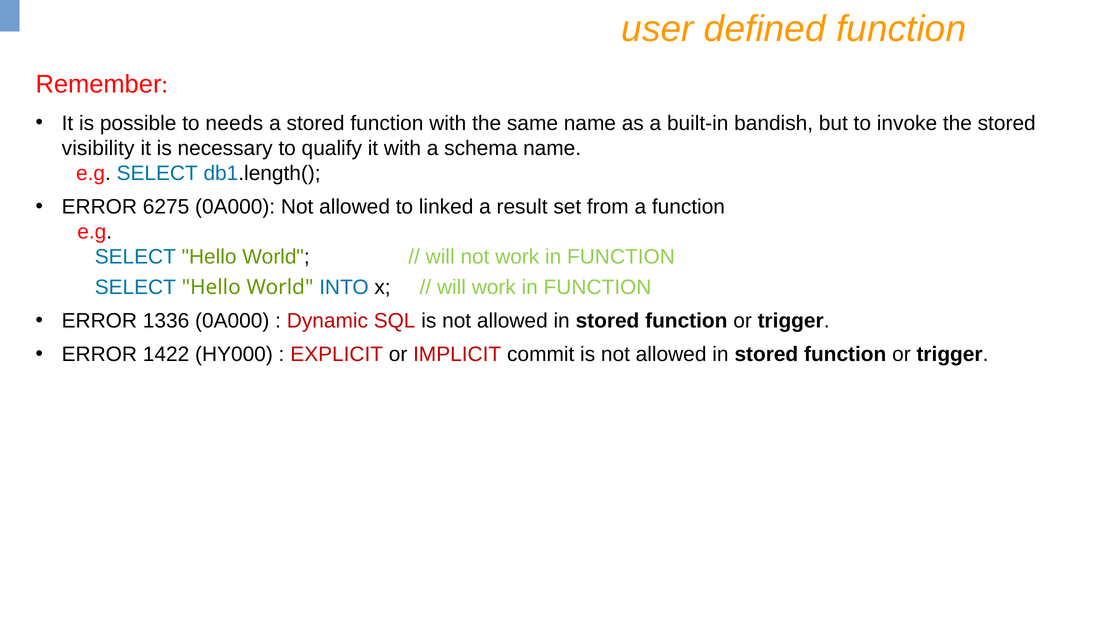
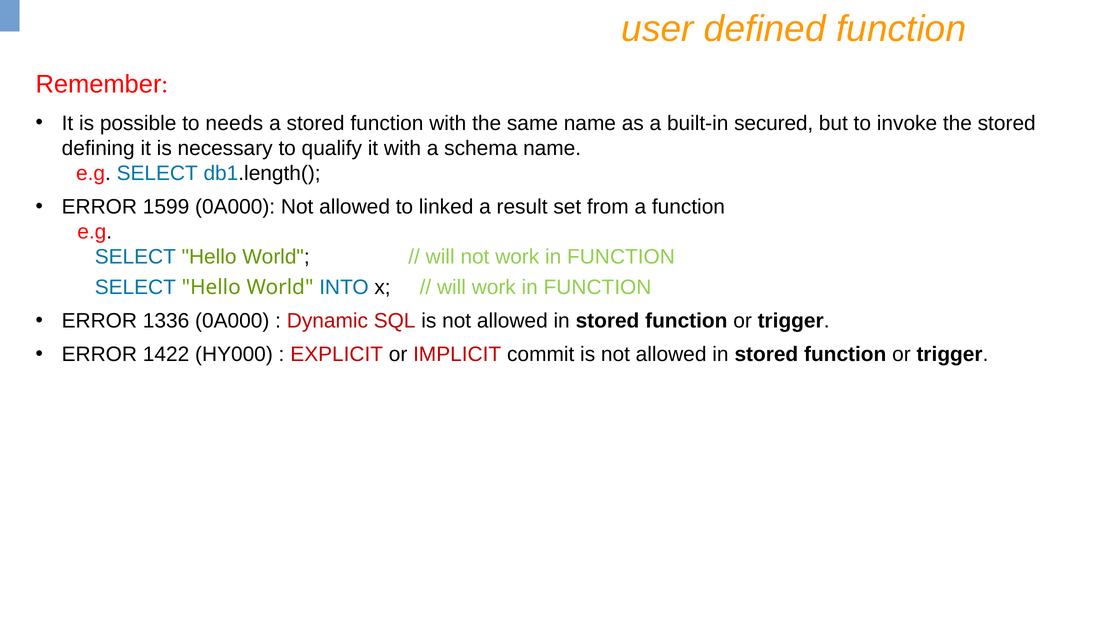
bandish: bandish -> secured
visibility: visibility -> defining
6275: 6275 -> 1599
